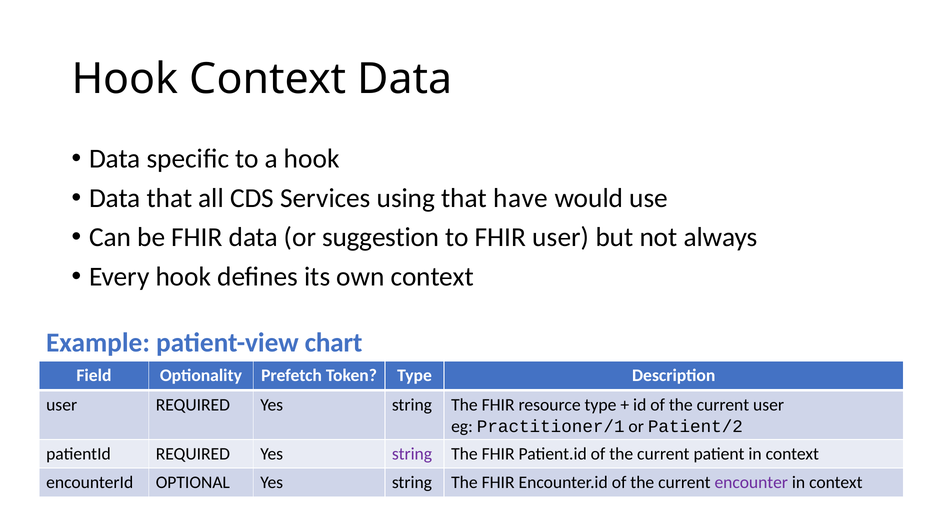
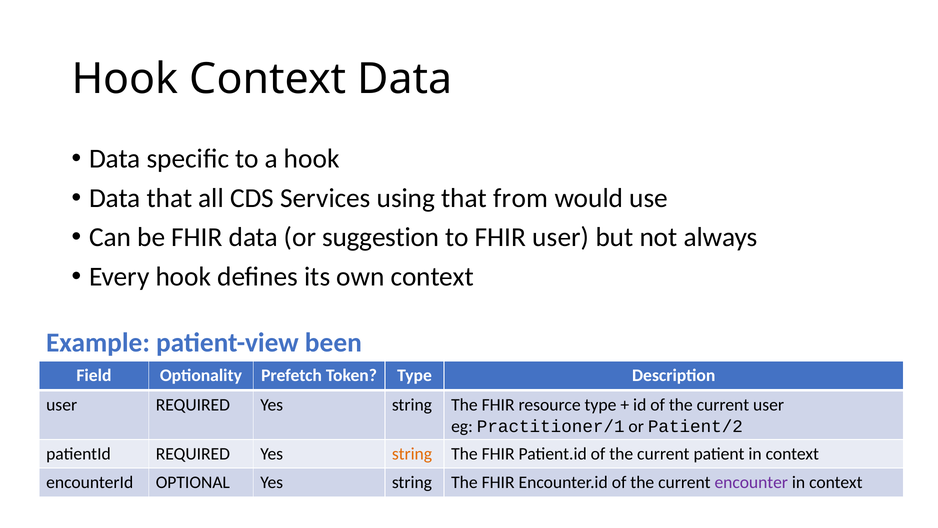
have: have -> from
chart: chart -> been
string at (412, 454) colour: purple -> orange
